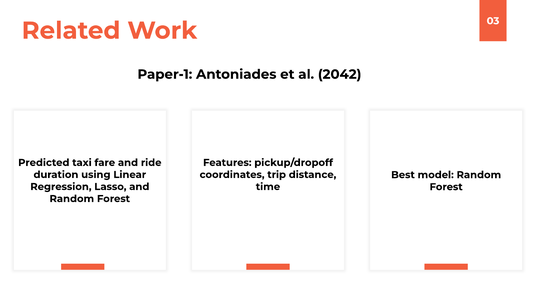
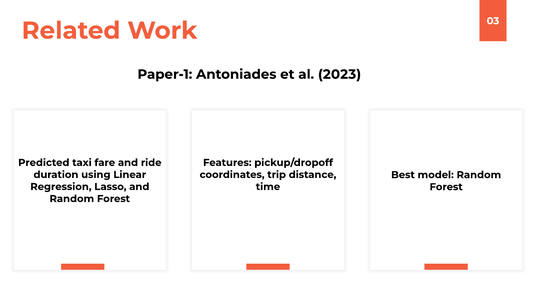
2042: 2042 -> 2023
